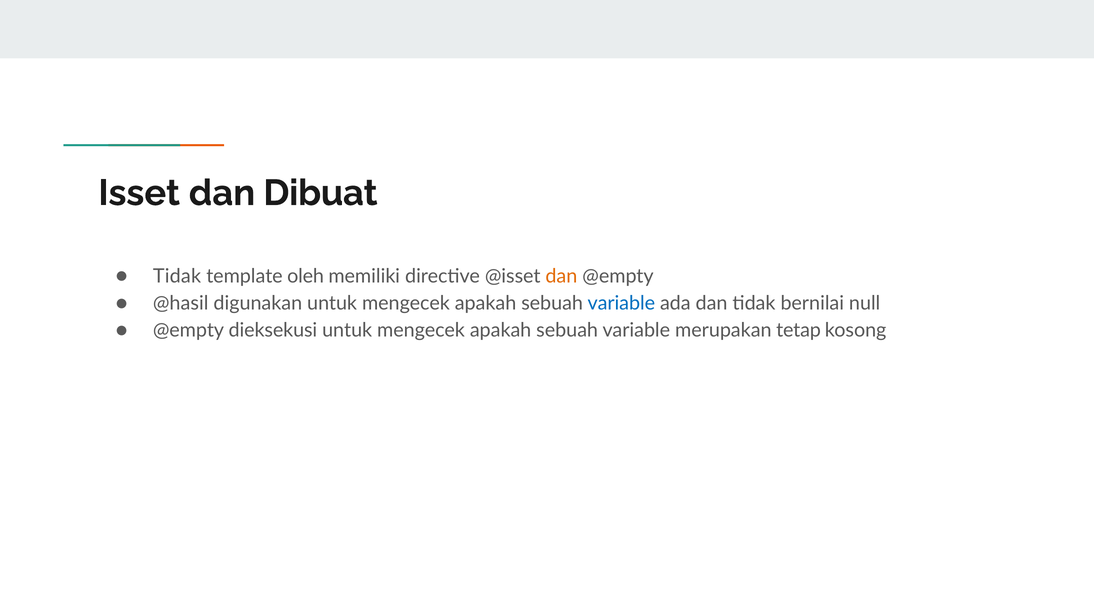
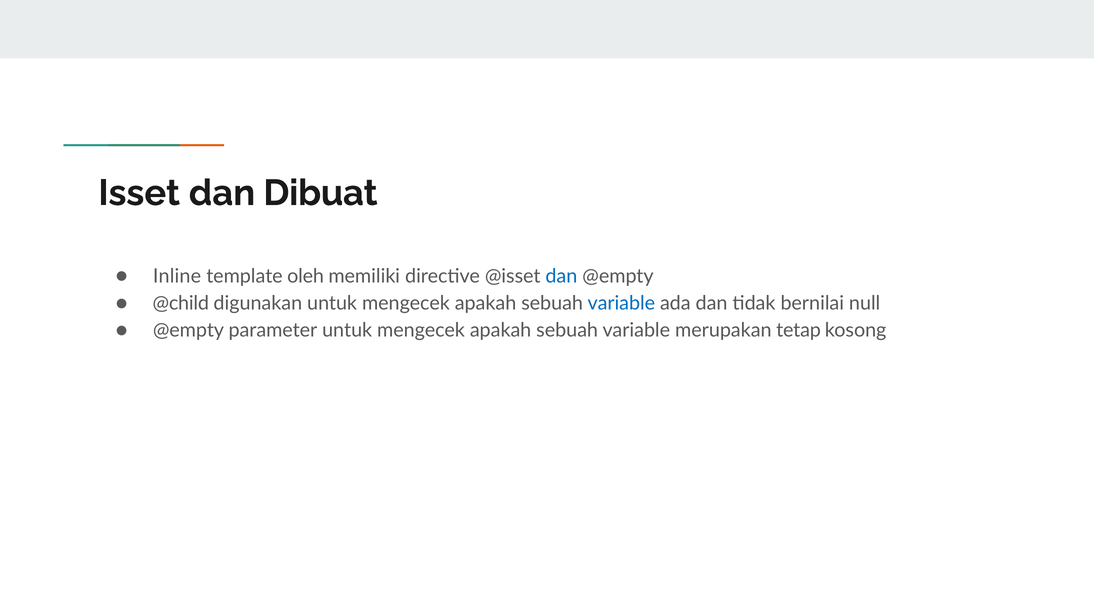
Tidak at (177, 276): Tidak -> Inline
dan at (561, 276) colour: orange -> blue
@hasil: @hasil -> @child
dieksekusi: dieksekusi -> parameter
